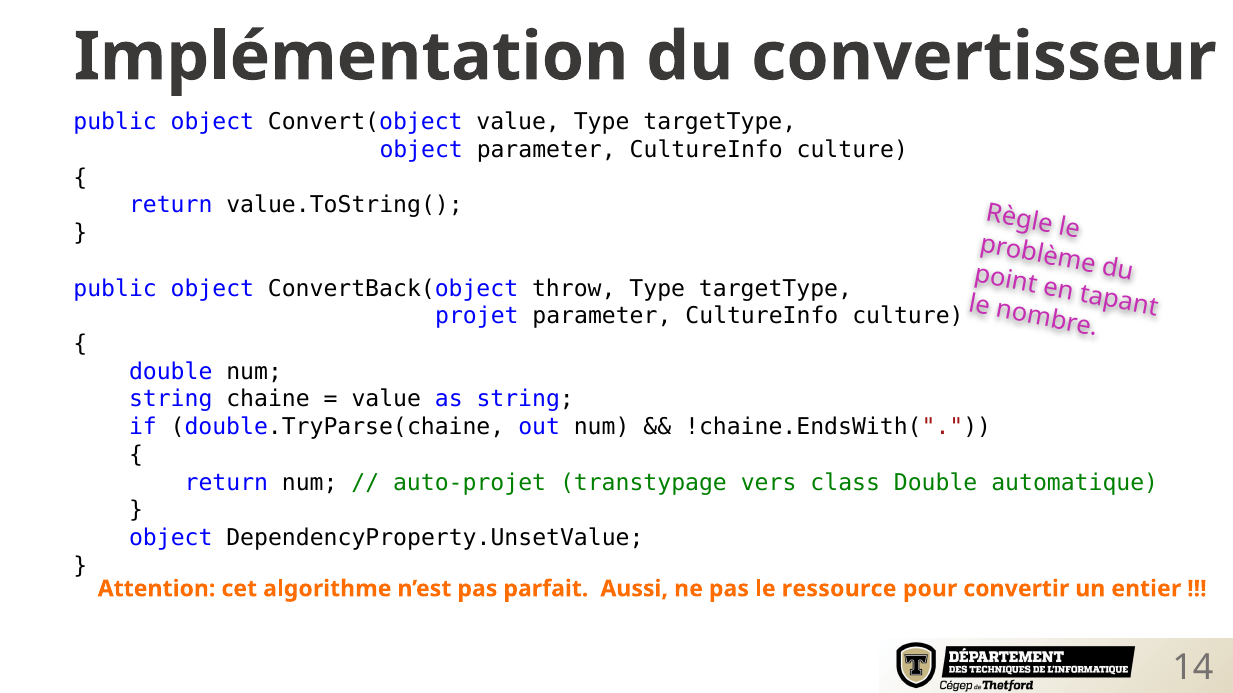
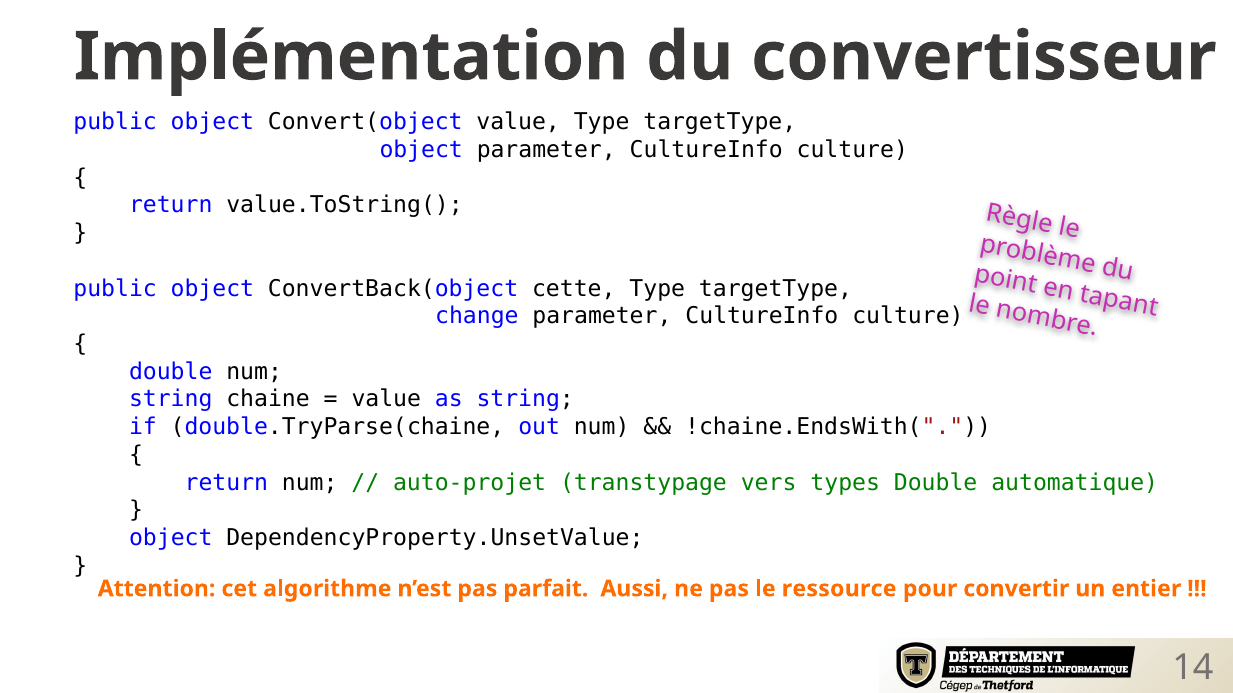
throw: throw -> cette
projet: projet -> change
class: class -> types
